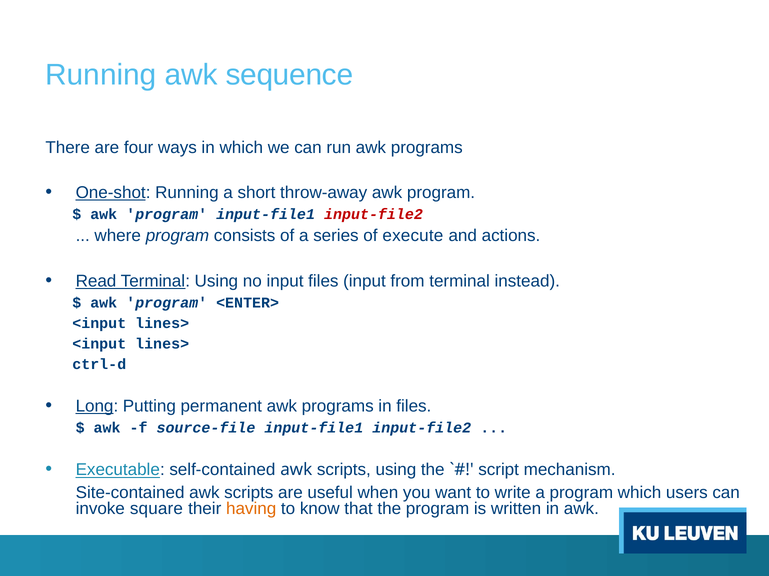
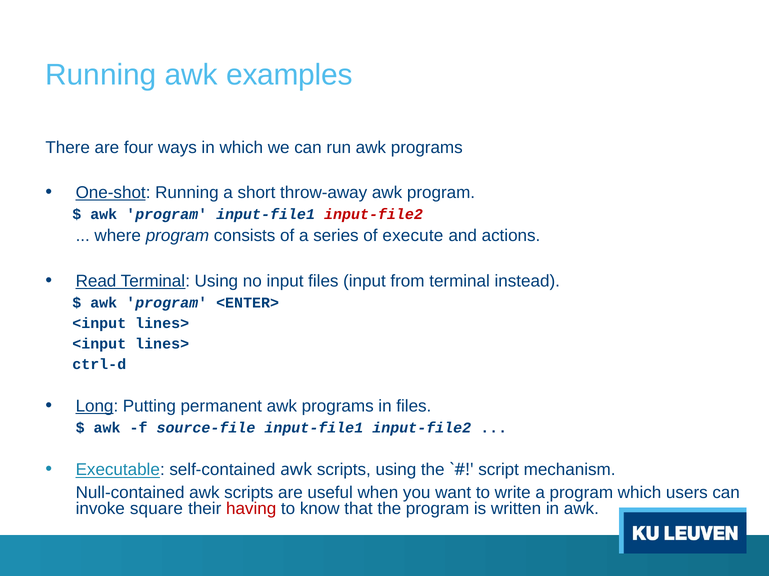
sequence: sequence -> examples
Site-contained: Site-contained -> Null-contained
having colour: orange -> red
